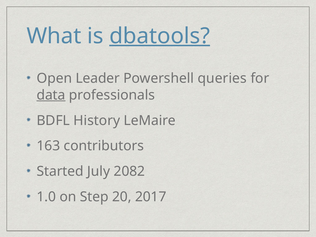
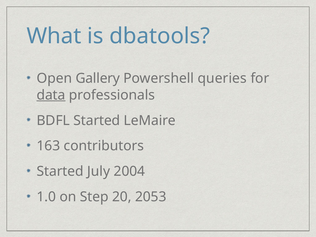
dbatools underline: present -> none
Leader: Leader -> Gallery
BDFL History: History -> Started
2082: 2082 -> 2004
2017: 2017 -> 2053
